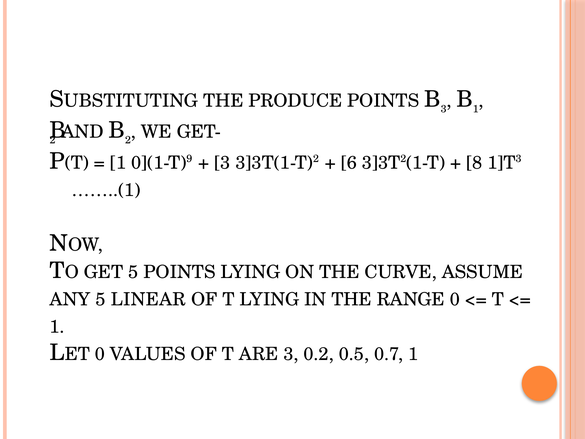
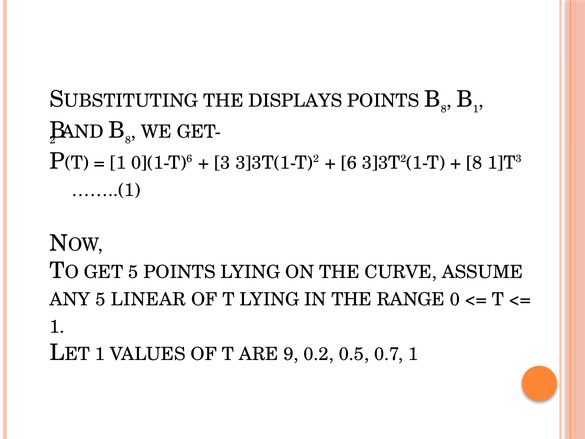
PRODUCE: PRODUCE -> DISPLAYS
3 at (444, 109): 3 -> 8
2 at (128, 140): 2 -> 8
9 at (189, 159): 9 -> 6
0 at (100, 354): 0 -> 1
ARE 3: 3 -> 9
